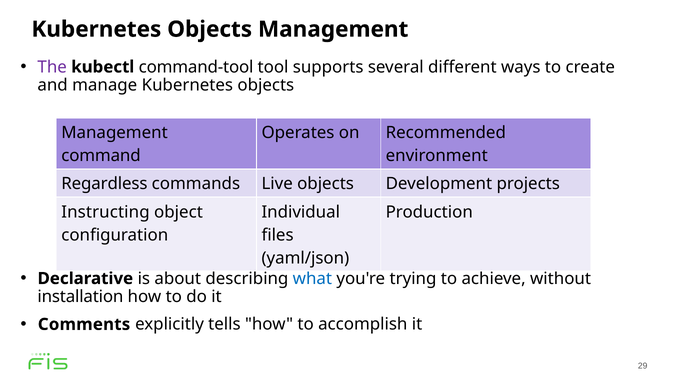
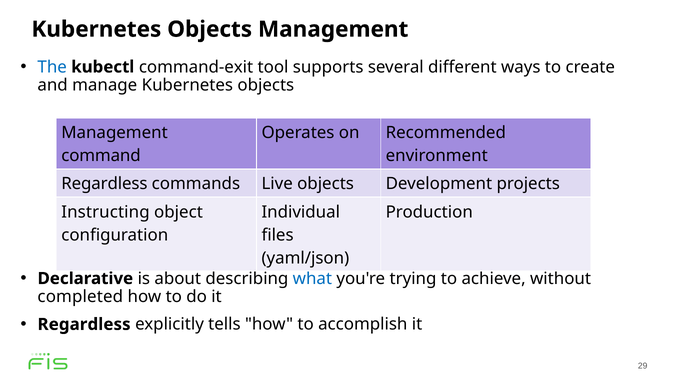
The colour: purple -> blue
command-tool: command-tool -> command-exit
installation: installation -> completed
Comments at (84, 325): Comments -> Regardless
